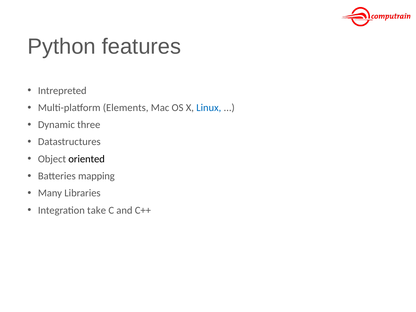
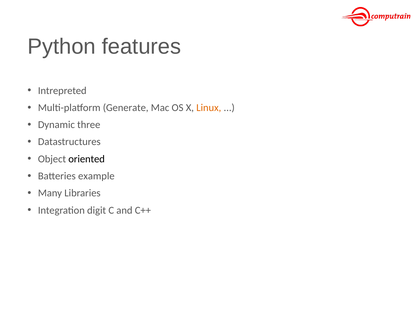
Elements: Elements -> Generate
Linux colour: blue -> orange
mapping: mapping -> example
take: take -> digit
